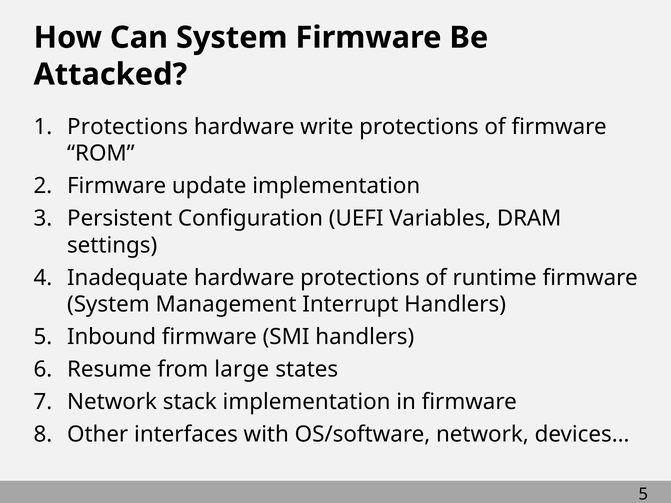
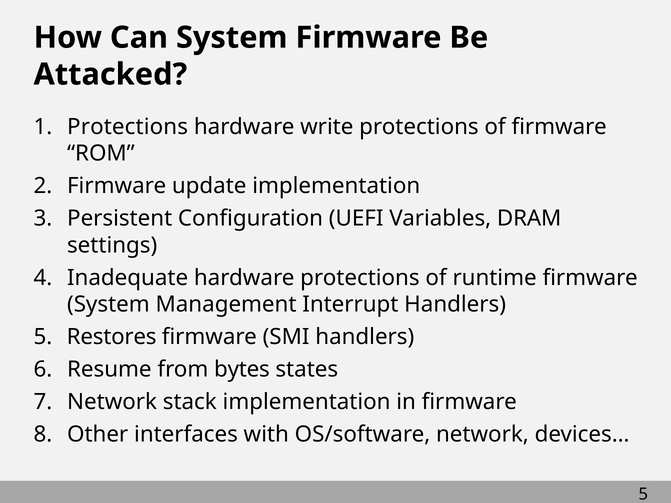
Inbound: Inbound -> Restores
large: large -> bytes
